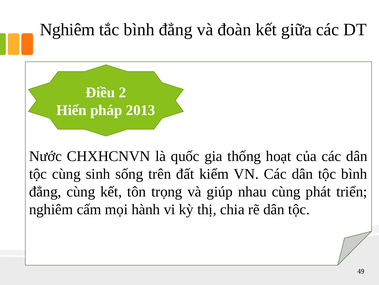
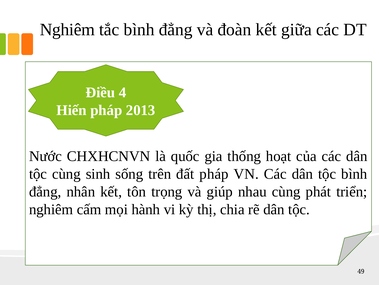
2: 2 -> 4
đất kiểm: kiểm -> pháp
đẳng cùng: cùng -> nhân
